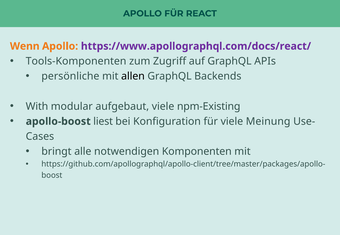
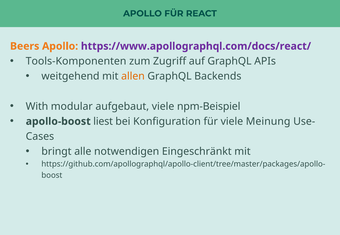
Wenn: Wenn -> Beers
persönliche: persönliche -> weitgehend
allen colour: black -> orange
npm-Existing: npm-Existing -> npm-Beispiel
Komponenten: Komponenten -> Eingeschränkt
